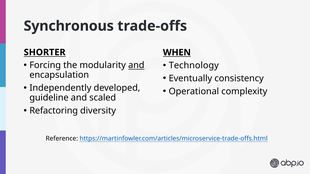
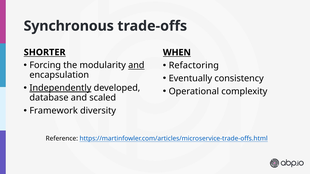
Technology: Technology -> Refactoring
Independently underline: none -> present
guideline: guideline -> database
Refactoring: Refactoring -> Framework
